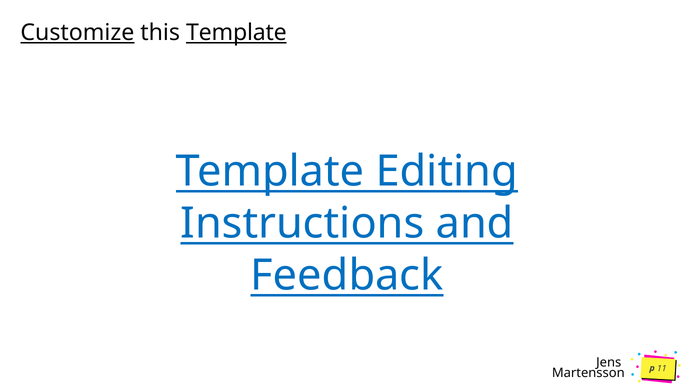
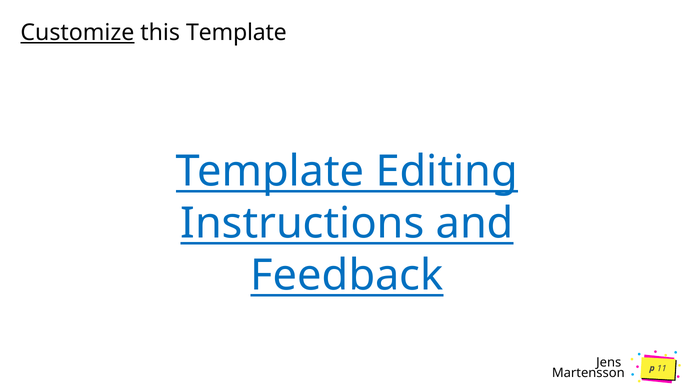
Template at (236, 33) underline: present -> none
